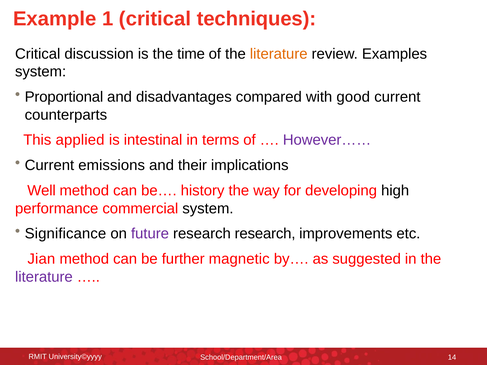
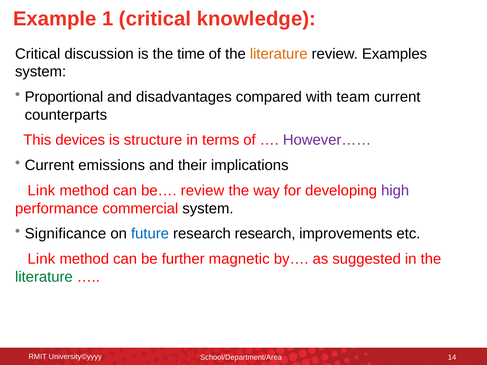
techniques: techniques -> knowledge
good: good -> team
applied: applied -> devices
intestinal: intestinal -> structure
Well at (41, 191): Well -> Link
be… history: history -> review
high colour: black -> purple
future colour: purple -> blue
Jian at (41, 259): Jian -> Link
literature at (44, 277) colour: purple -> green
